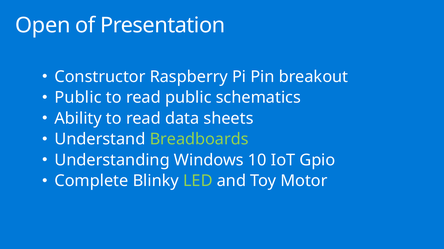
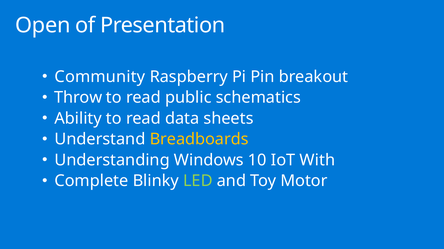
Constructor: Constructor -> Community
Public at (78, 98): Public -> Throw
Breadboards colour: light green -> yellow
Gpio: Gpio -> With
